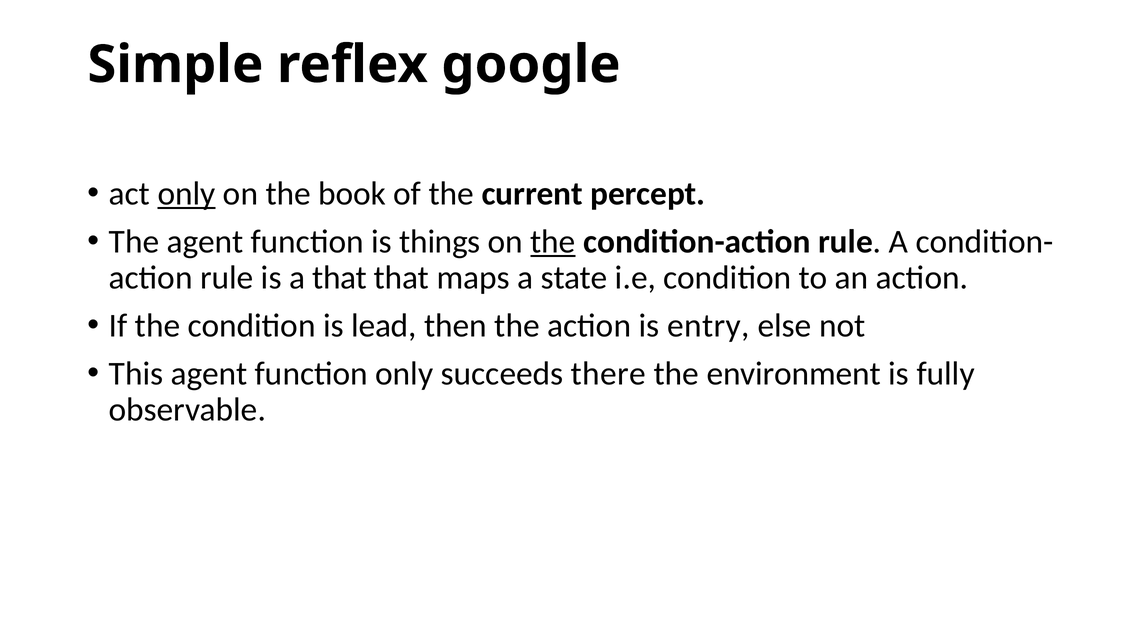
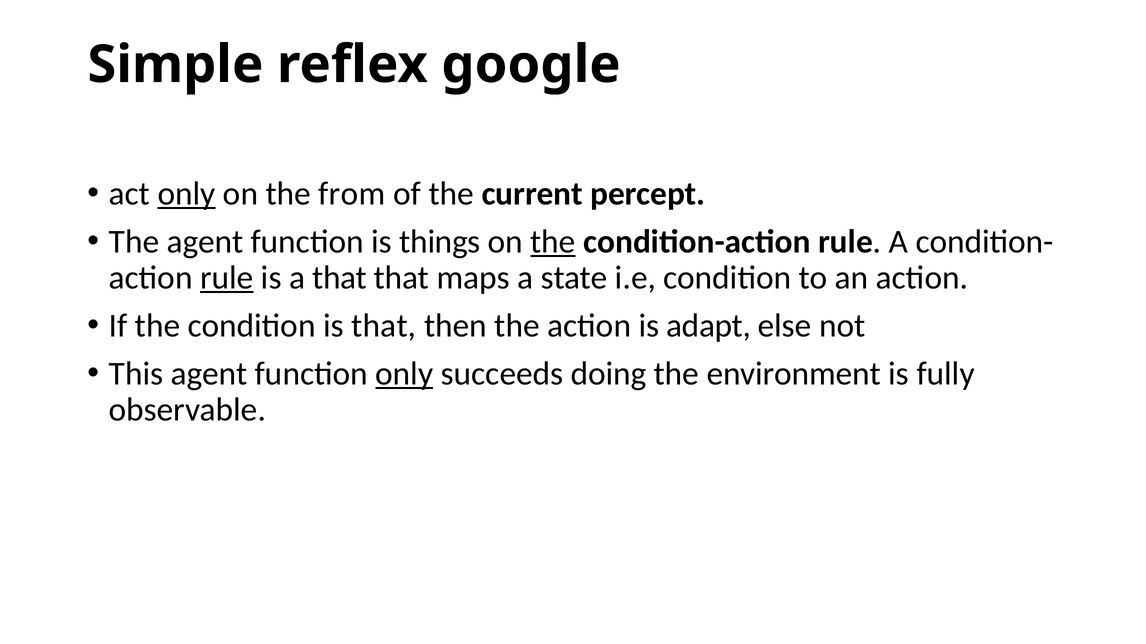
book: book -> from
rule at (227, 278) underline: none -> present
is lead: lead -> that
entry: entry -> adapt
only at (404, 374) underline: none -> present
there: there -> doing
